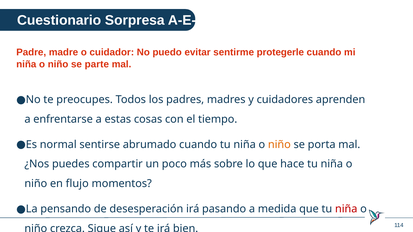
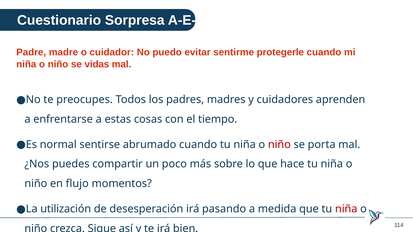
parte: parte -> vidas
niño at (279, 145) colour: orange -> red
pensando: pensando -> utilización
